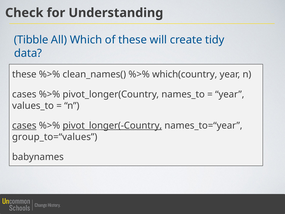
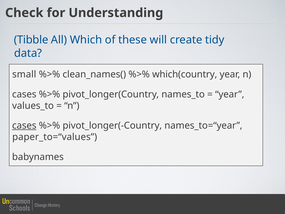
these at (24, 74): these -> small
pivot_longer(-Country underline: present -> none
group_to=“values: group_to=“values -> paper_to=“values
